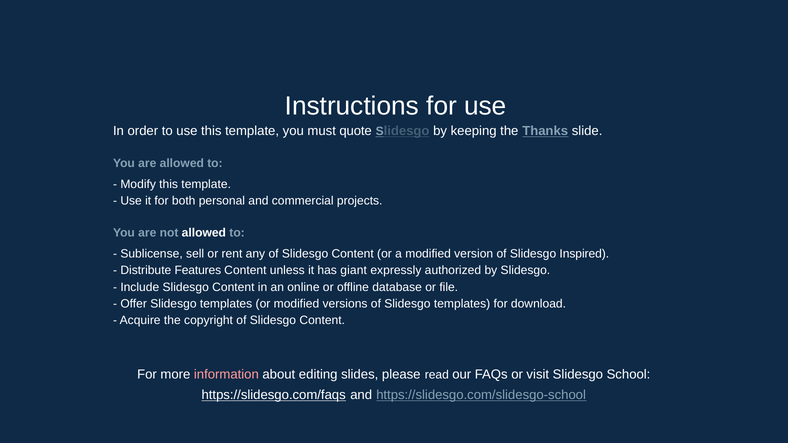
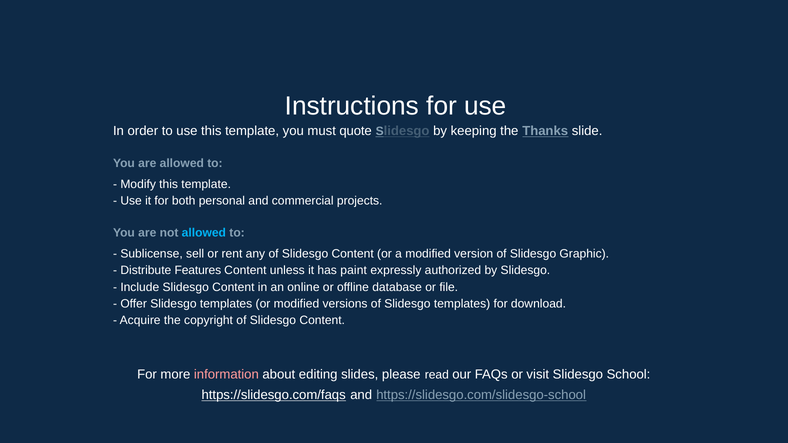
allowed at (204, 233) colour: white -> light blue
Inspired: Inspired -> Graphic
giant: giant -> paint
